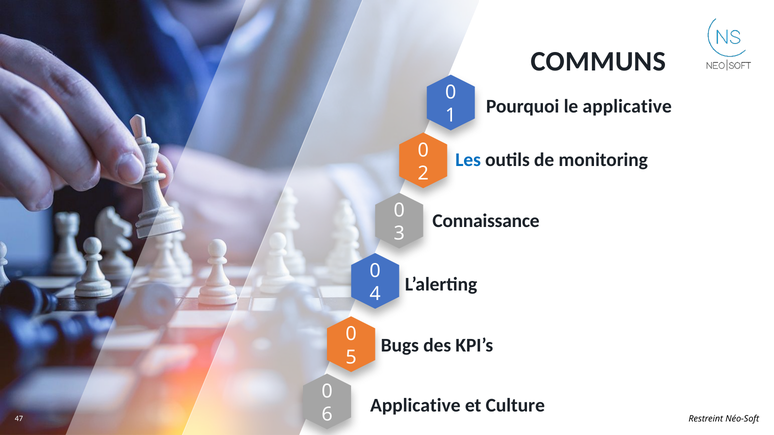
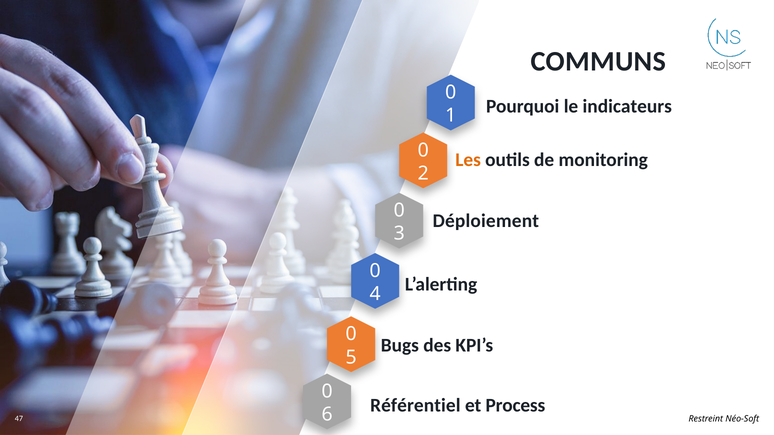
le applicative: applicative -> indicateurs
Les colour: blue -> orange
Connaissance: Connaissance -> Déploiement
Applicative at (415, 405): Applicative -> Référentiel
Culture: Culture -> Process
